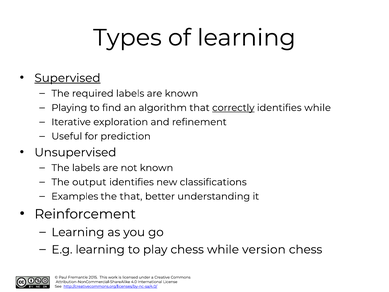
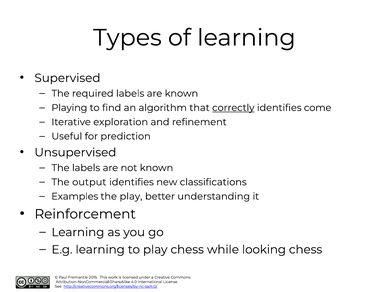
Supervised underline: present -> none
identifies while: while -> come
the that: that -> play
version: version -> looking
